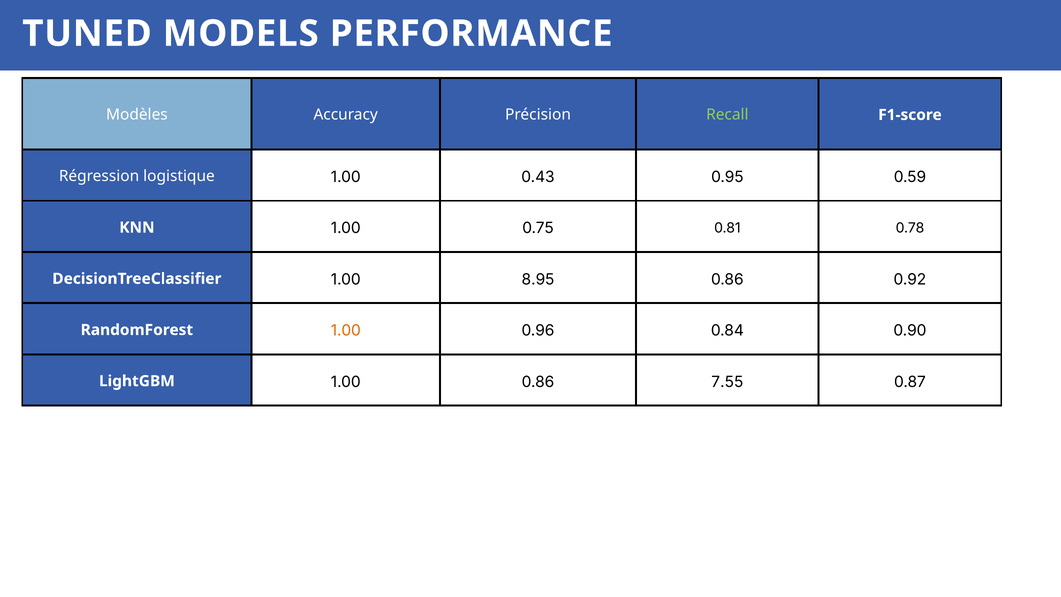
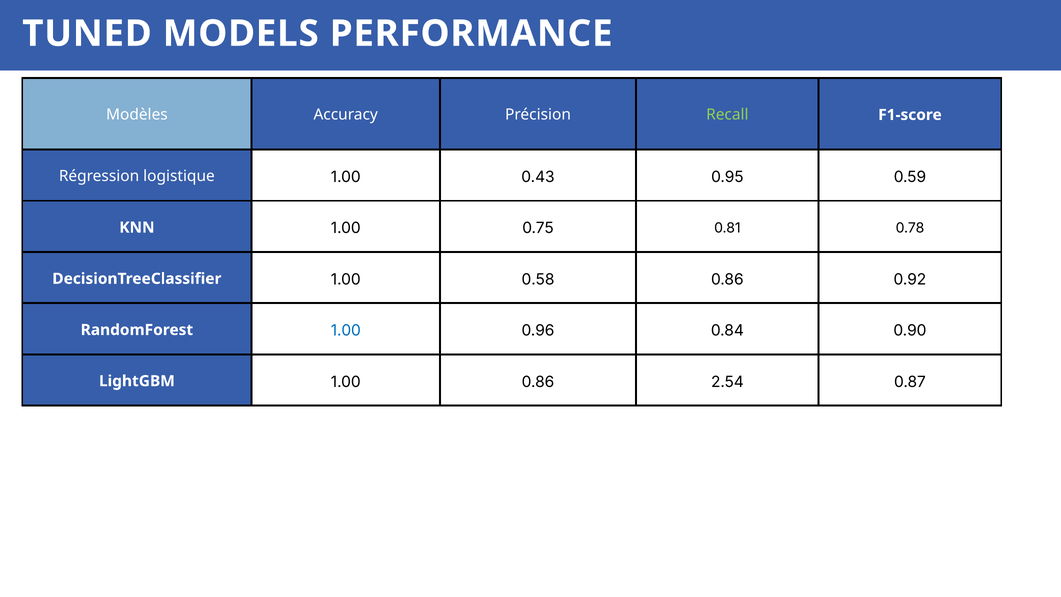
8.95: 8.95 -> 0.58
1.00 at (346, 331) colour: orange -> blue
7.55: 7.55 -> 2.54
